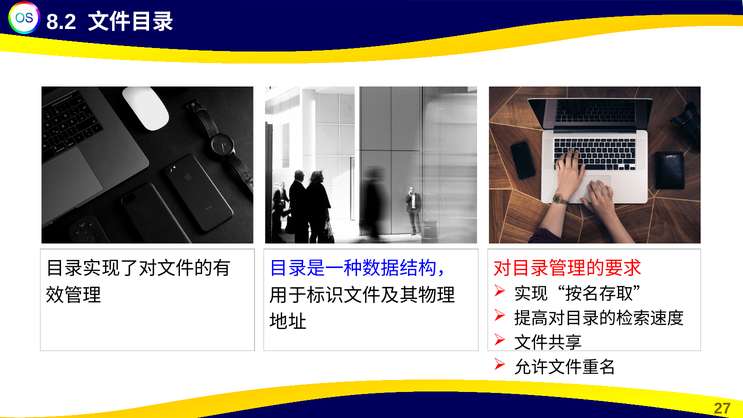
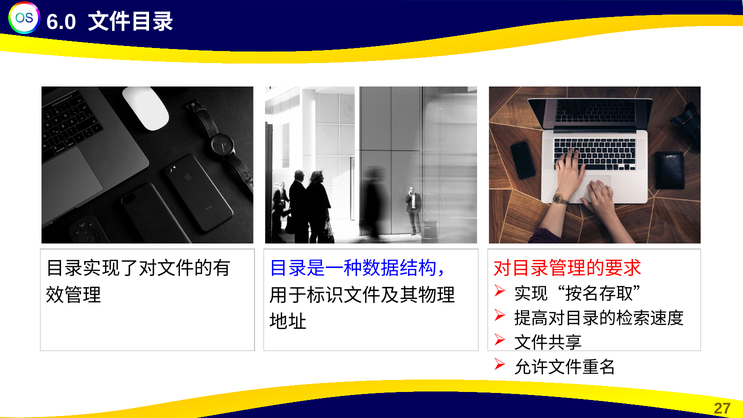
8.2: 8.2 -> 6.0
